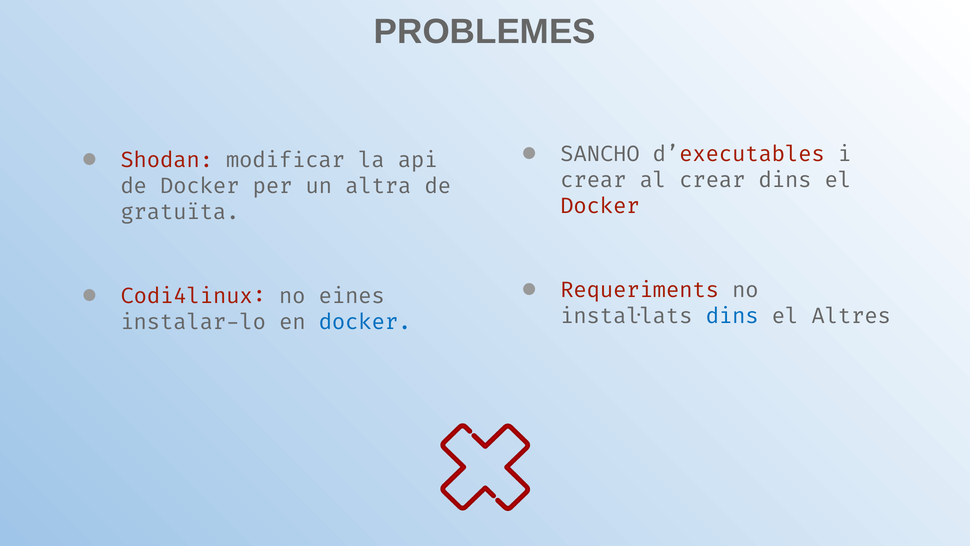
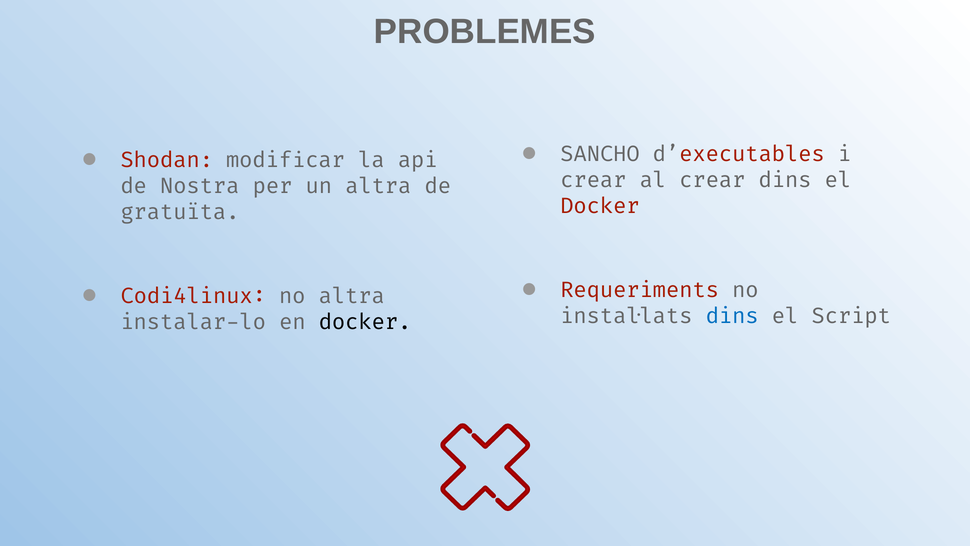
de Docker: Docker -> Nostra
no eines: eines -> altra
Altres: Altres -> Script
docker at (365, 322) colour: blue -> black
